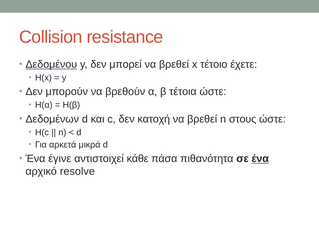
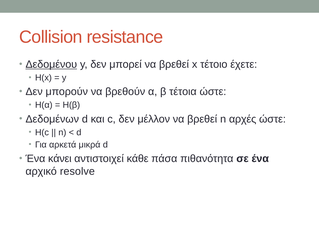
κατοχή: κατοχή -> μέλλον
στους: στους -> αρχές
έγινε: έγινε -> κάνει
ένα at (260, 159) underline: present -> none
